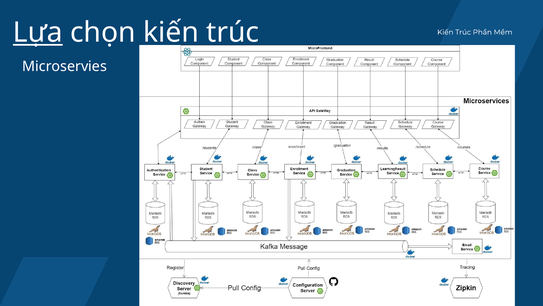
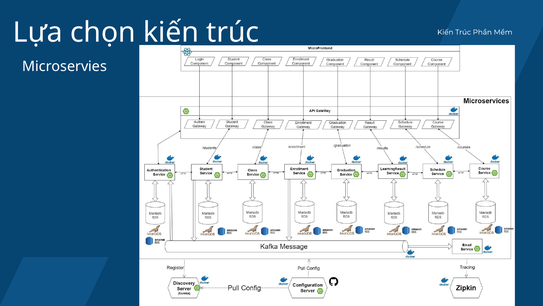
Lựa underline: present -> none
